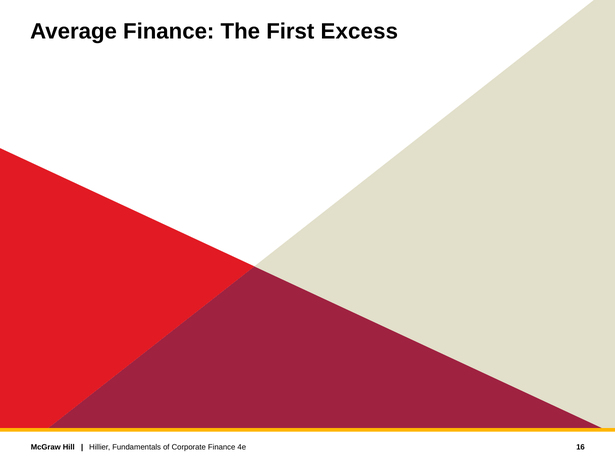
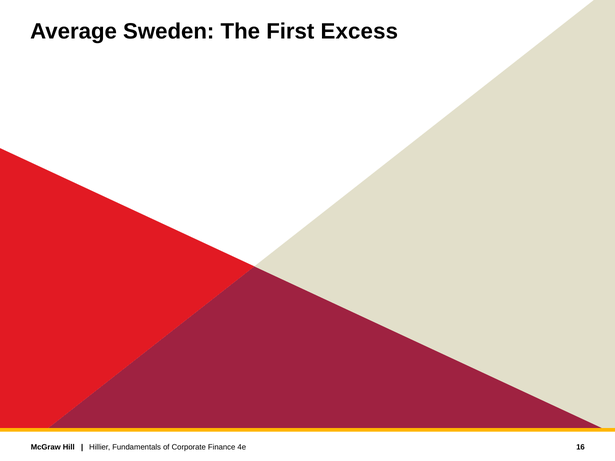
Average Finance: Finance -> Sweden
